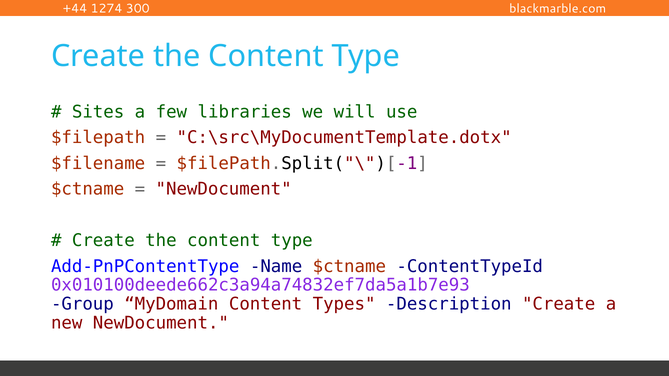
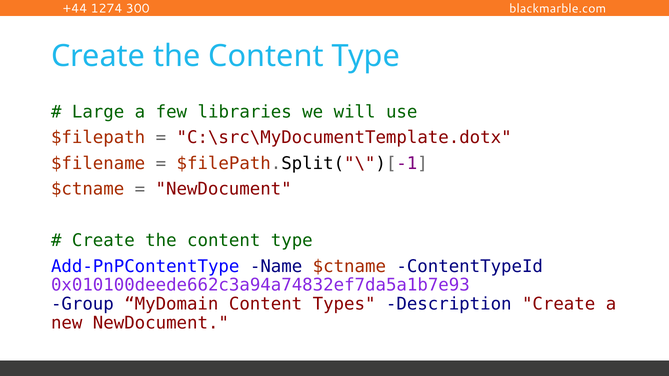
Sites: Sites -> Large
